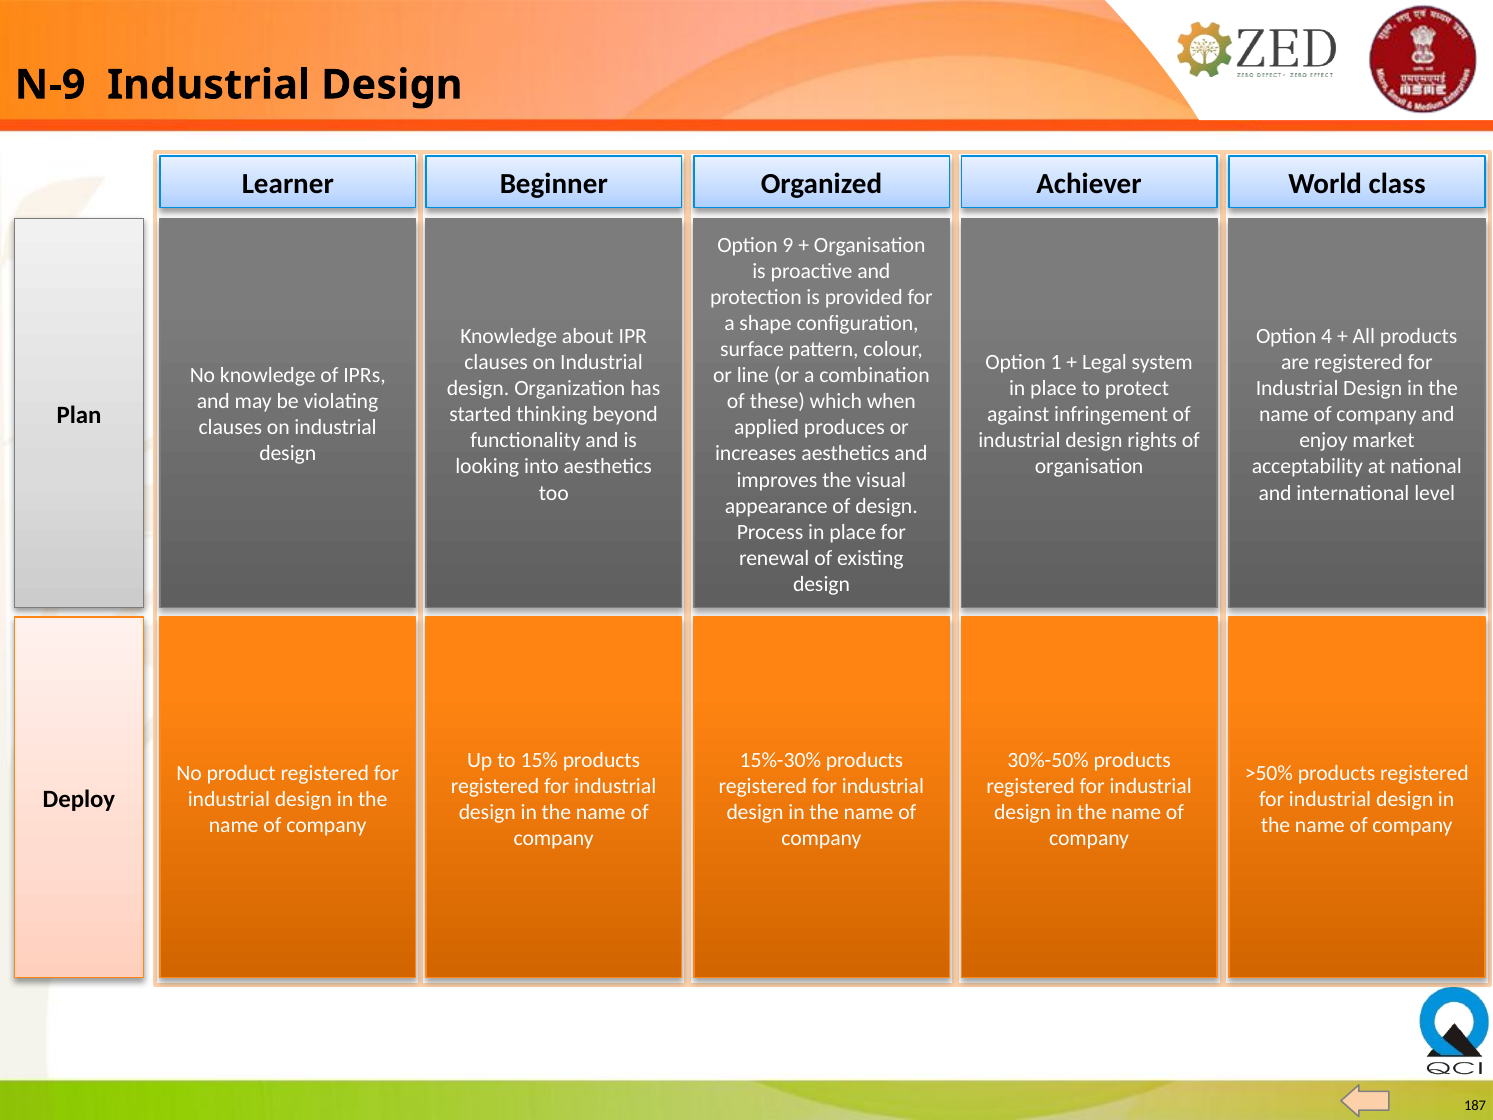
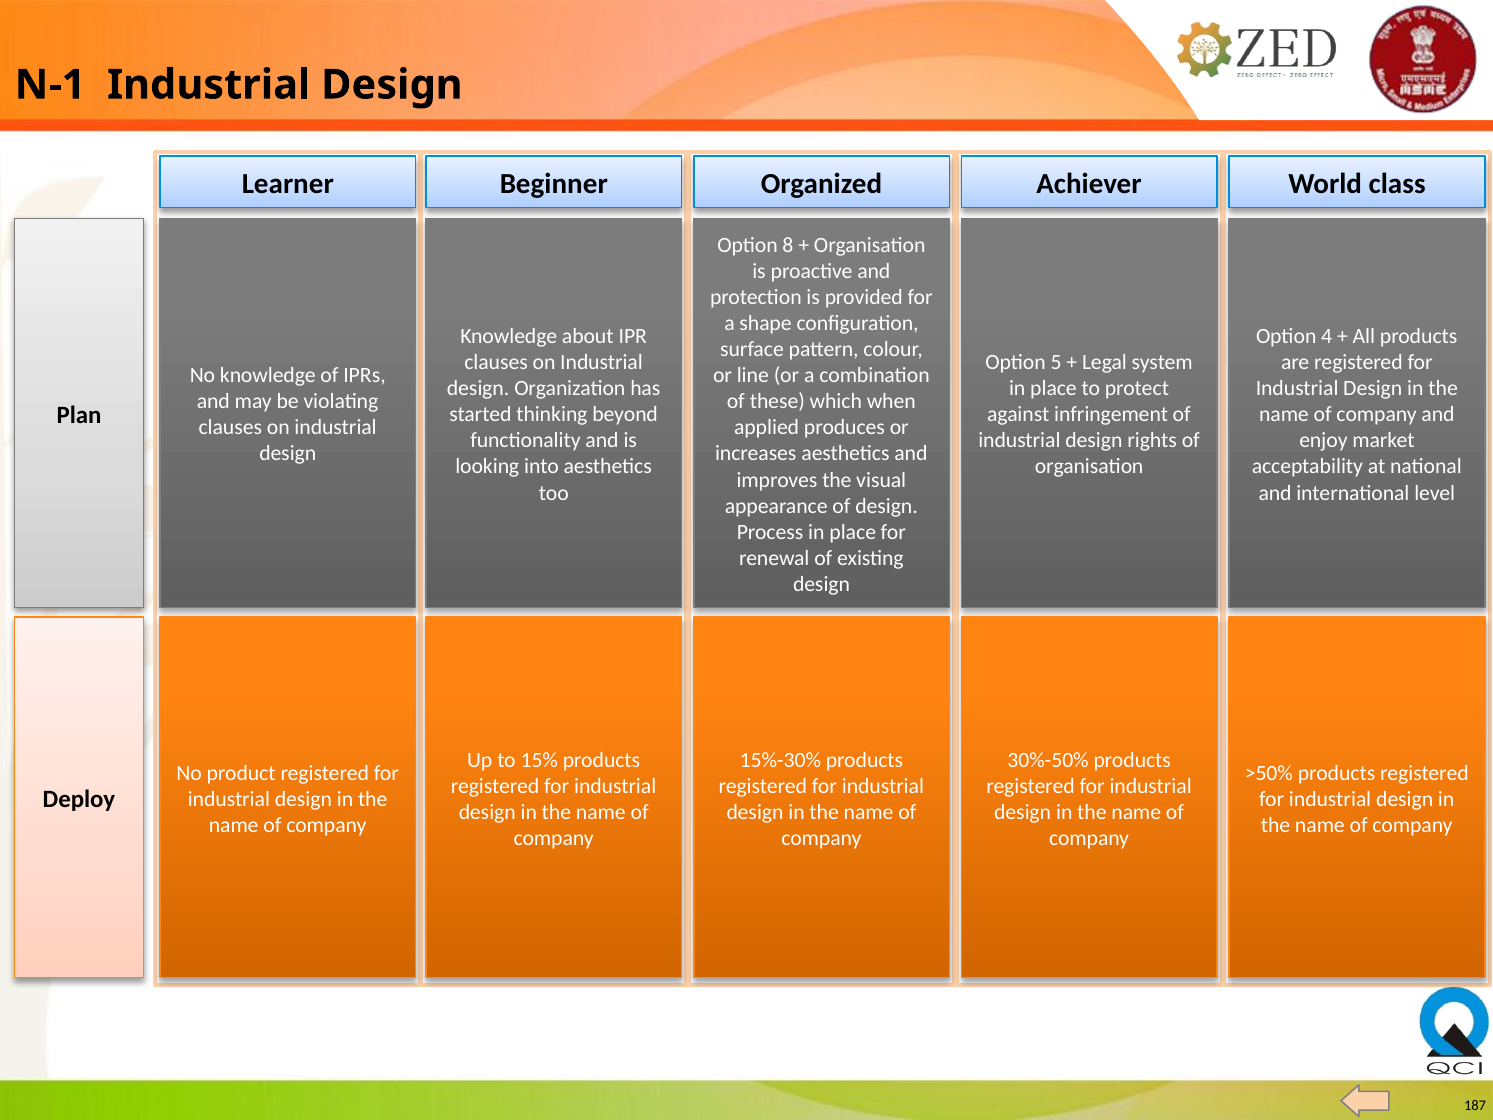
N-9: N-9 -> N-1
9: 9 -> 8
1: 1 -> 5
